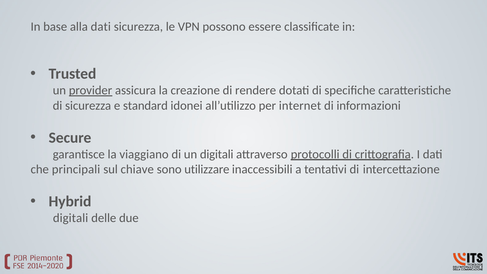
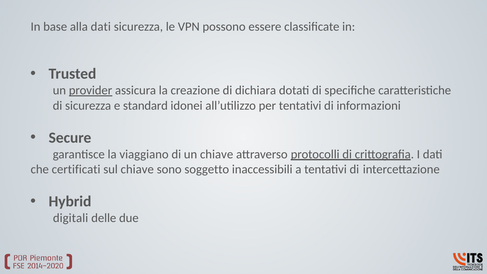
rendere: rendere -> dichiara
per internet: internet -> tentativi
un digitali: digitali -> chiave
principali: principali -> certificati
utilizzare: utilizzare -> soggetto
